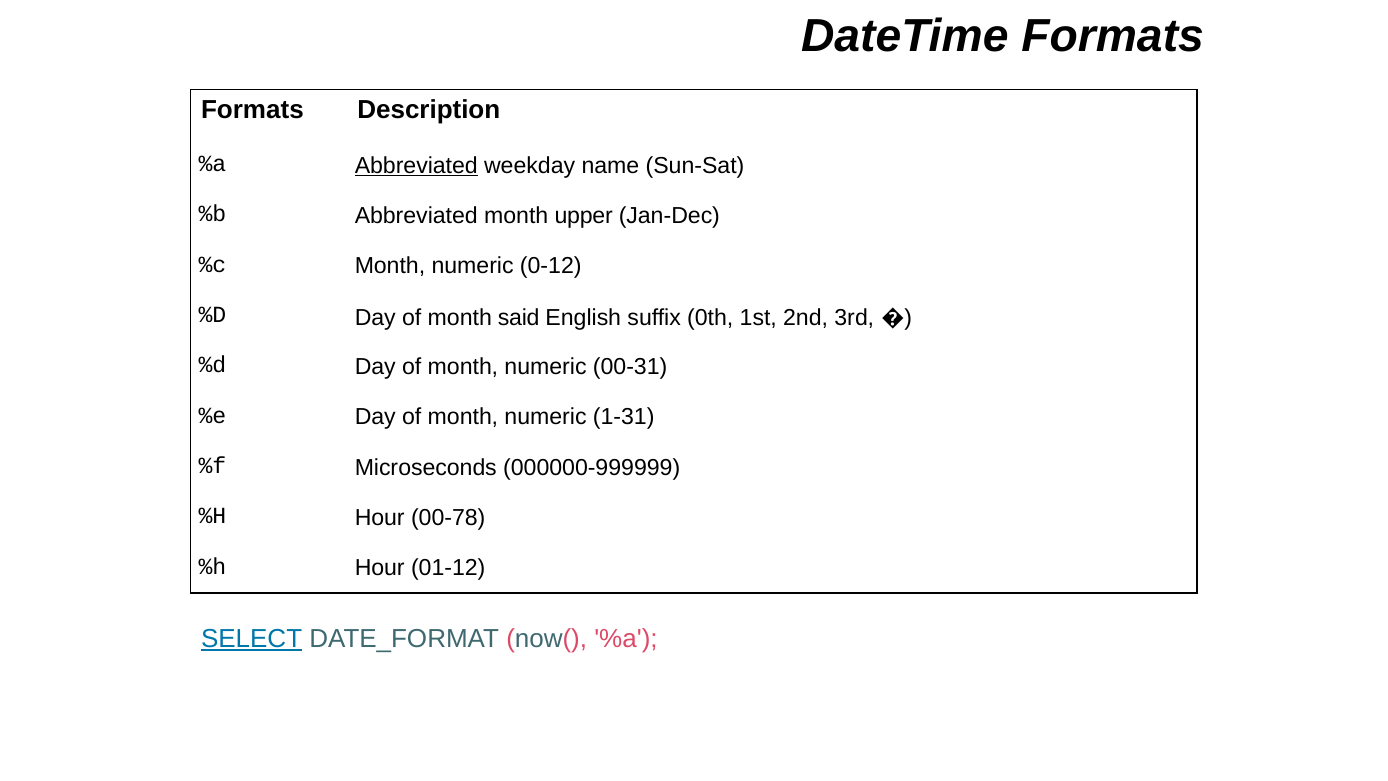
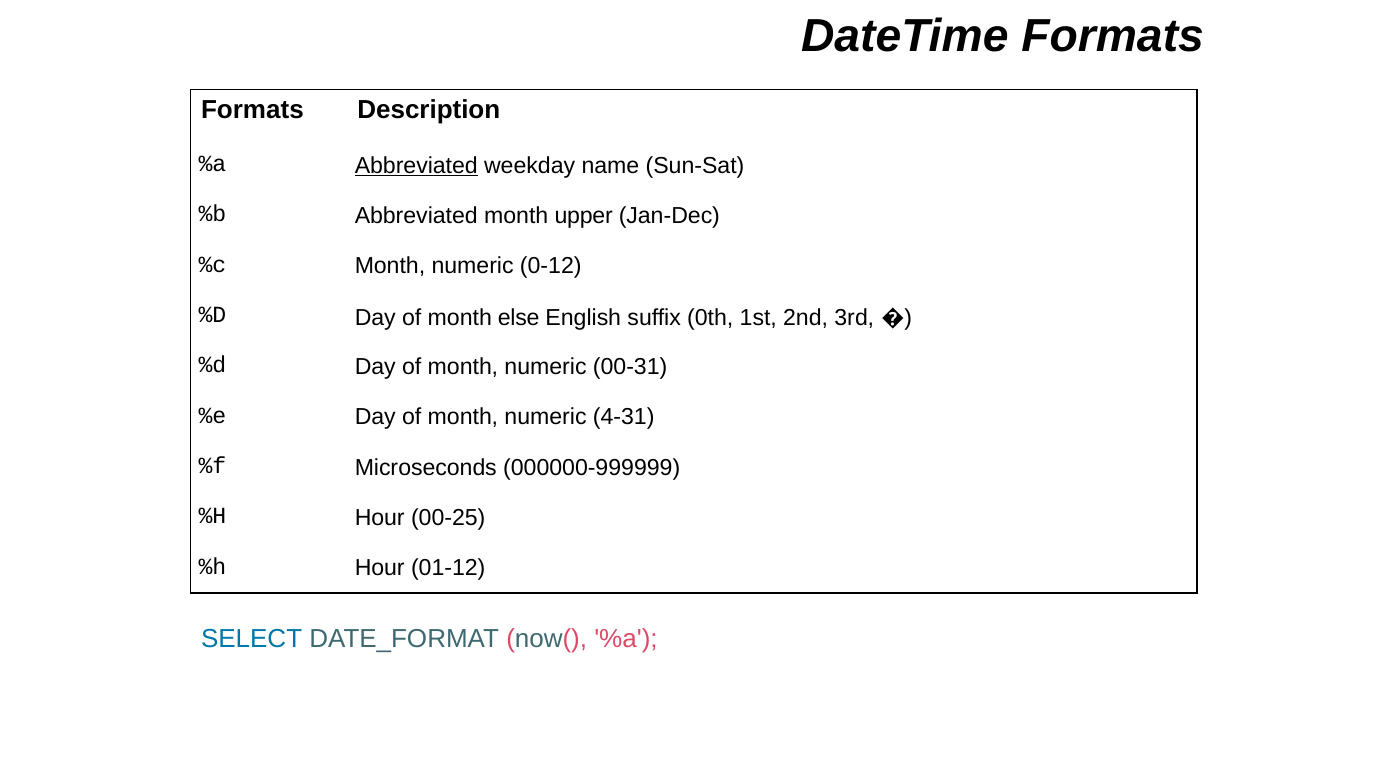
said: said -> else
1-31: 1-31 -> 4-31
00-78: 00-78 -> 00-25
SELECT underline: present -> none
